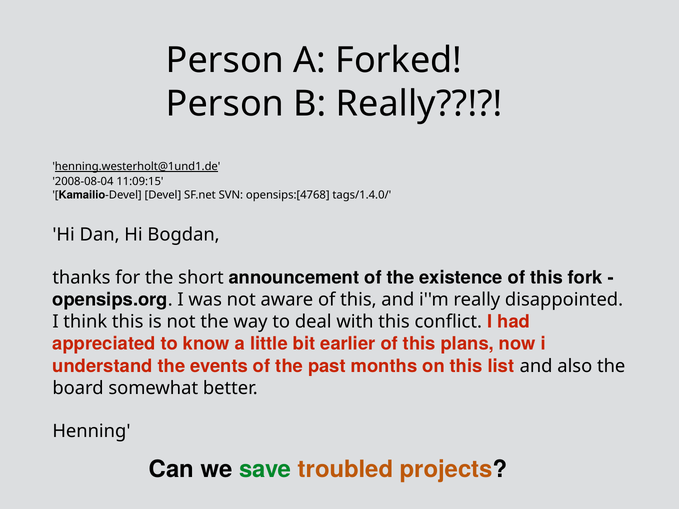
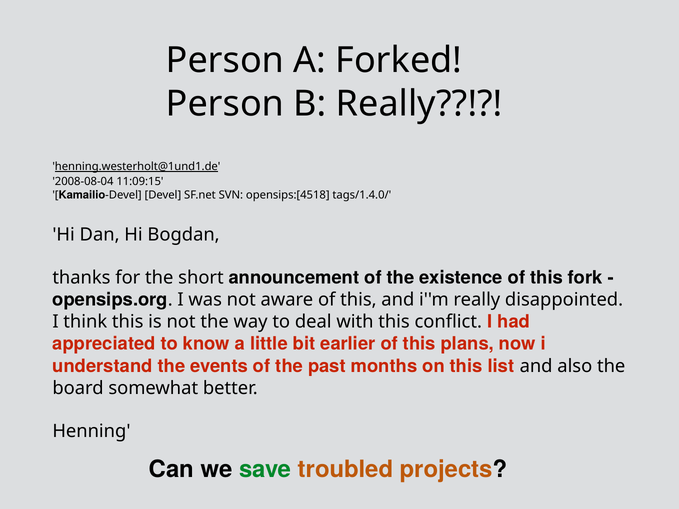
opensips:[4768: opensips:[4768 -> opensips:[4518
